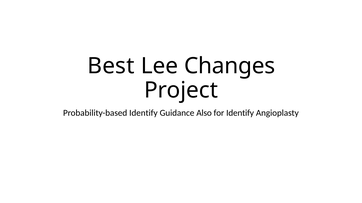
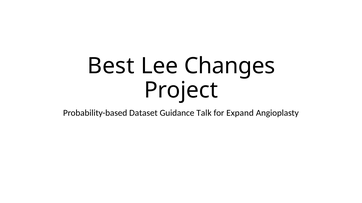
Probability-based Identify: Identify -> Dataset
Also: Also -> Talk
for Identify: Identify -> Expand
